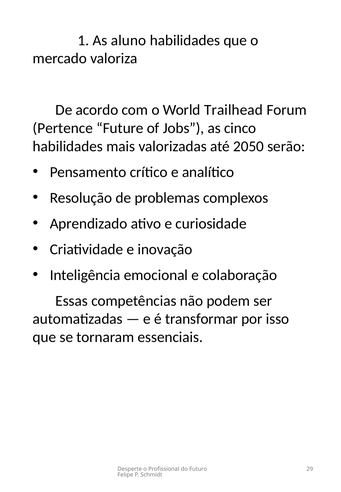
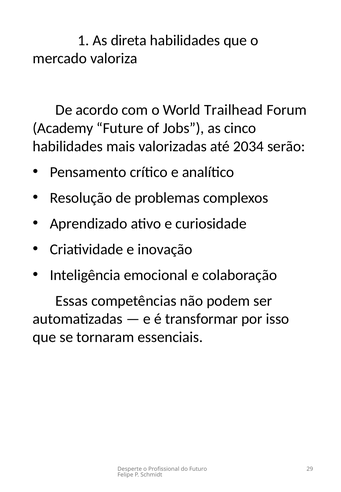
aluno: aluno -> direta
Pertence: Pertence -> Academy
2050: 2050 -> 2034
